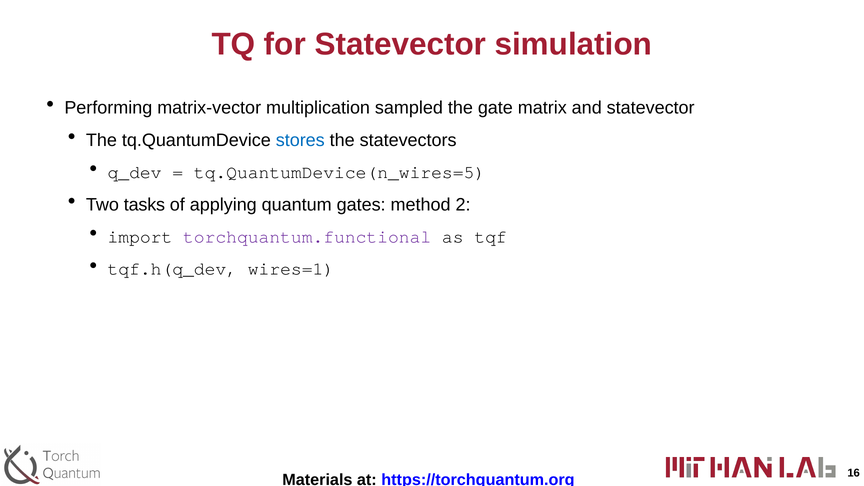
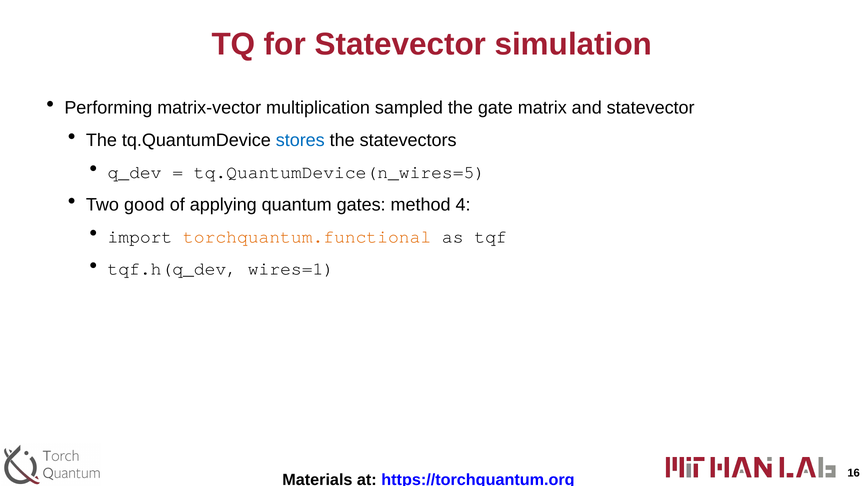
tasks: tasks -> good
2: 2 -> 4
torchquantum.functional colour: purple -> orange
